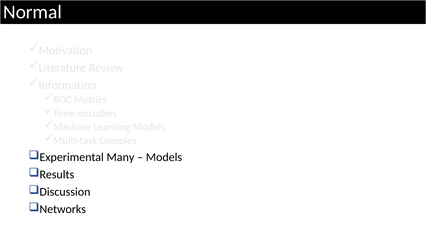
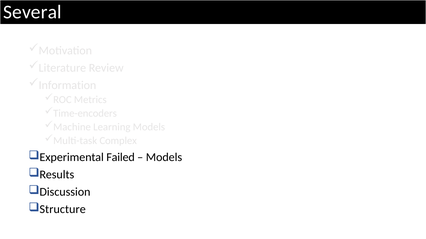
Normal: Normal -> Several
Many: Many -> Failed
Networks: Networks -> Structure
